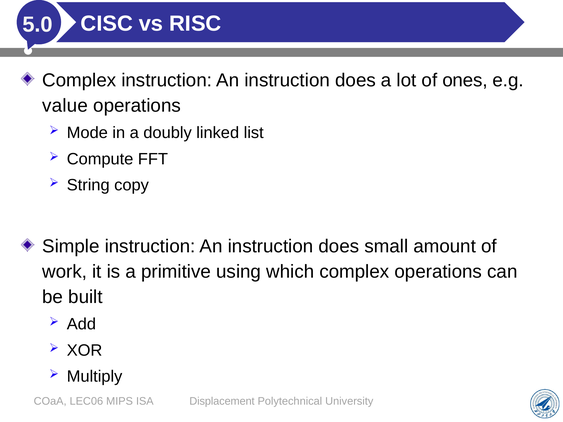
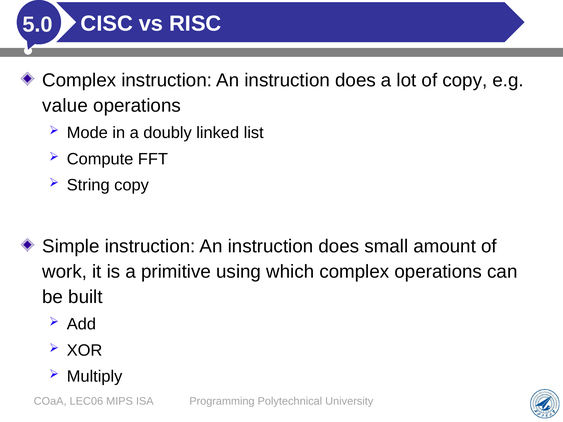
of ones: ones -> copy
Displacement: Displacement -> Programming
